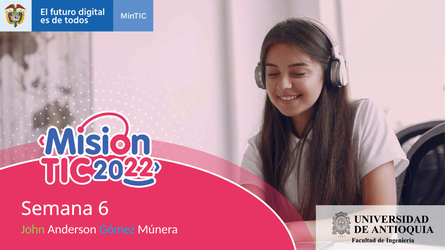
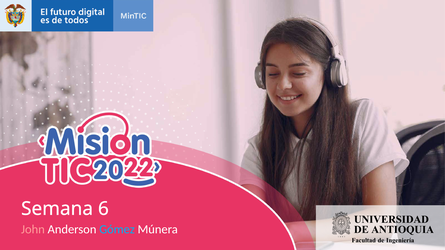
John colour: light green -> pink
